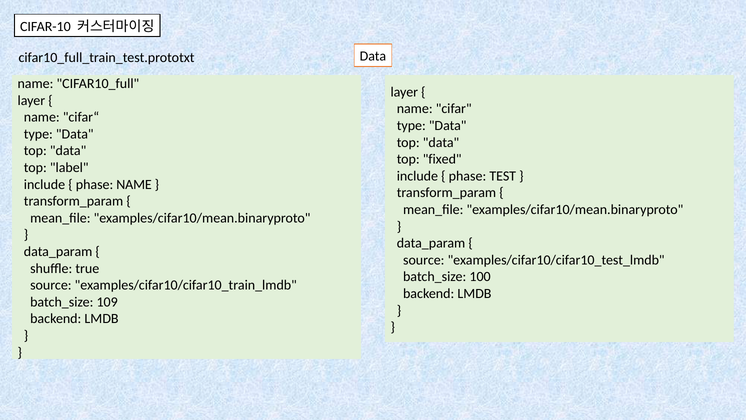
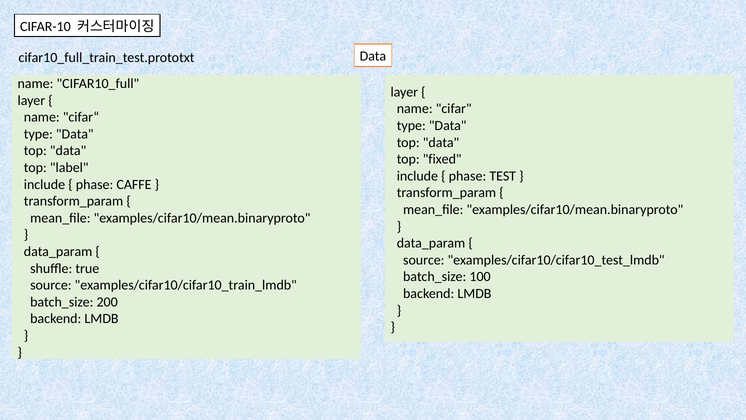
phase NAME: NAME -> CAFFE
109: 109 -> 200
